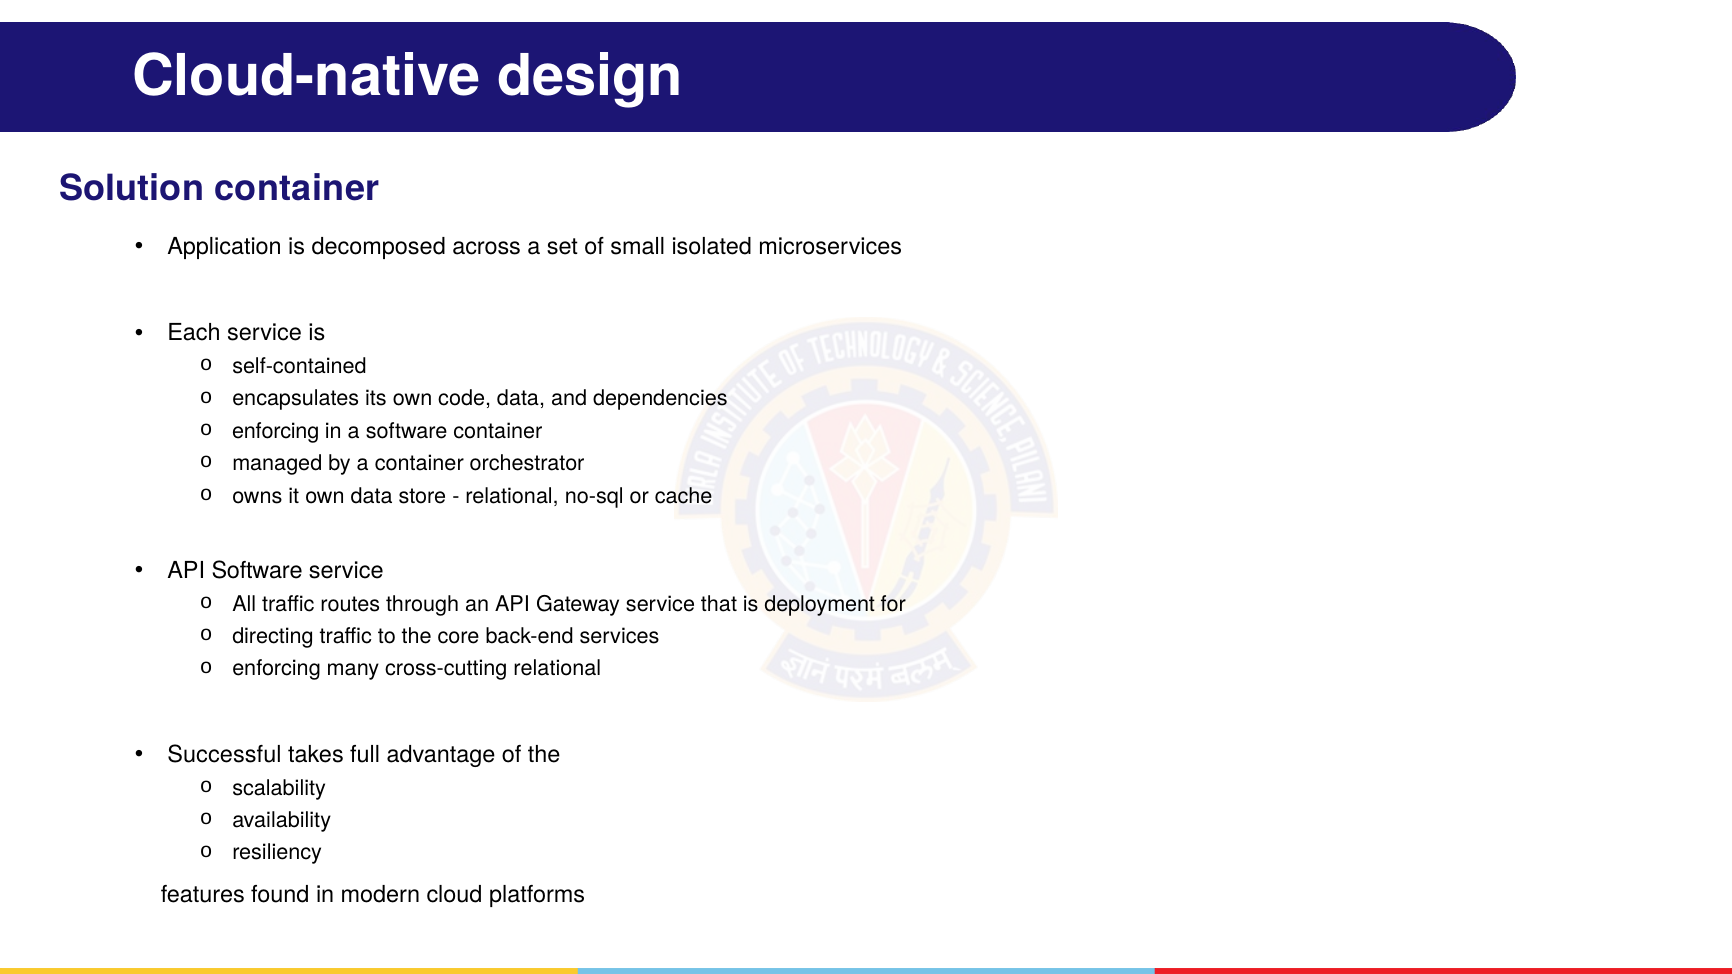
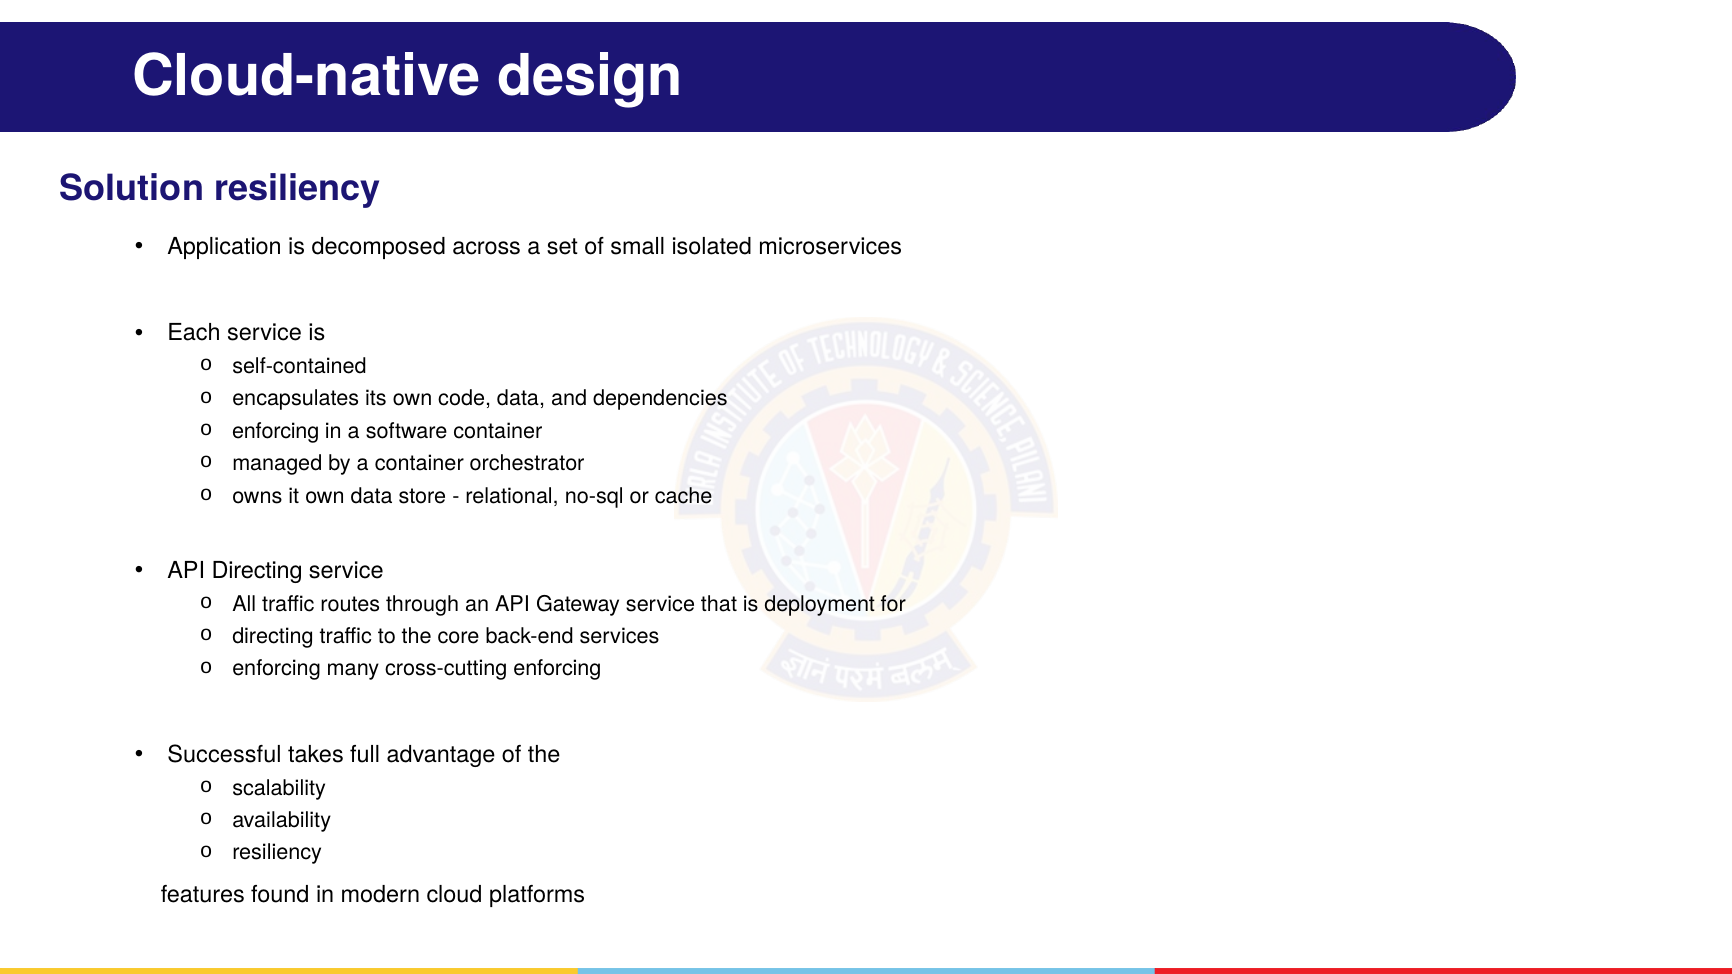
Solution container: container -> resiliency
API Software: Software -> Directing
cross-cutting relational: relational -> enforcing
